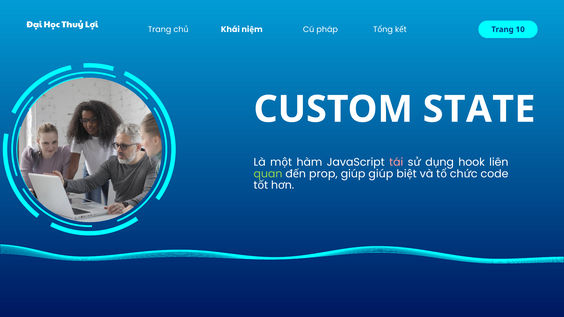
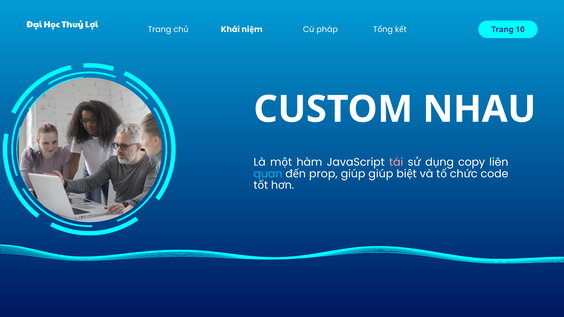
STATE: STATE -> NHAU
hook: hook -> copy
quan colour: light green -> light blue
